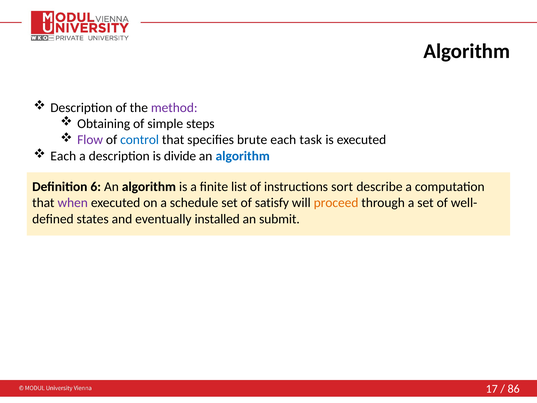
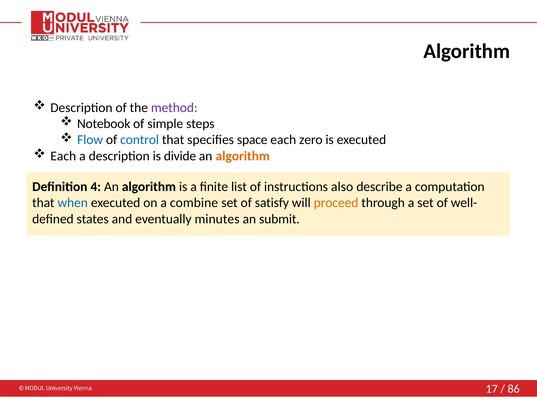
Obtaining: Obtaining -> Notebook
Flow colour: purple -> blue
brute: brute -> space
task: task -> zero
algorithm at (243, 156) colour: blue -> orange
6: 6 -> 4
sort: sort -> also
when colour: purple -> blue
schedule: schedule -> combine
installed: installed -> minutes
